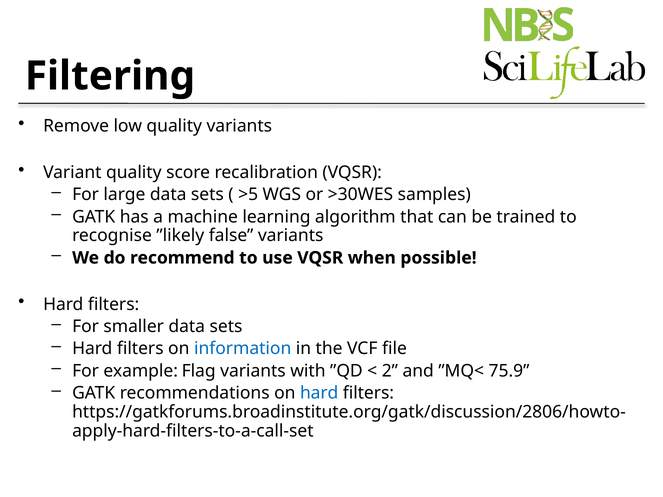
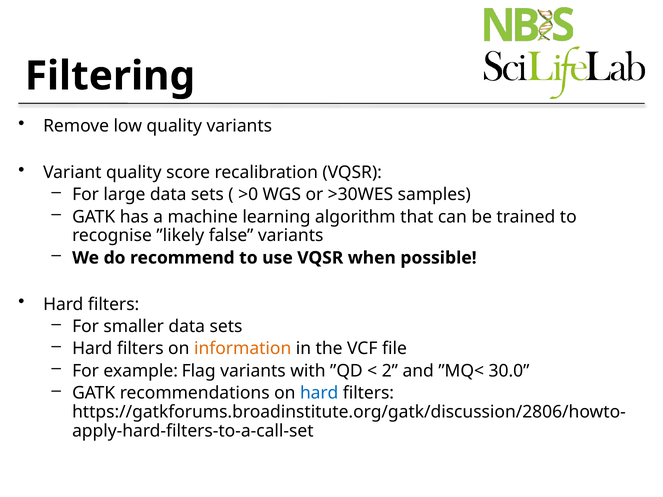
>5: >5 -> >0
information colour: blue -> orange
75.9: 75.9 -> 30.0
